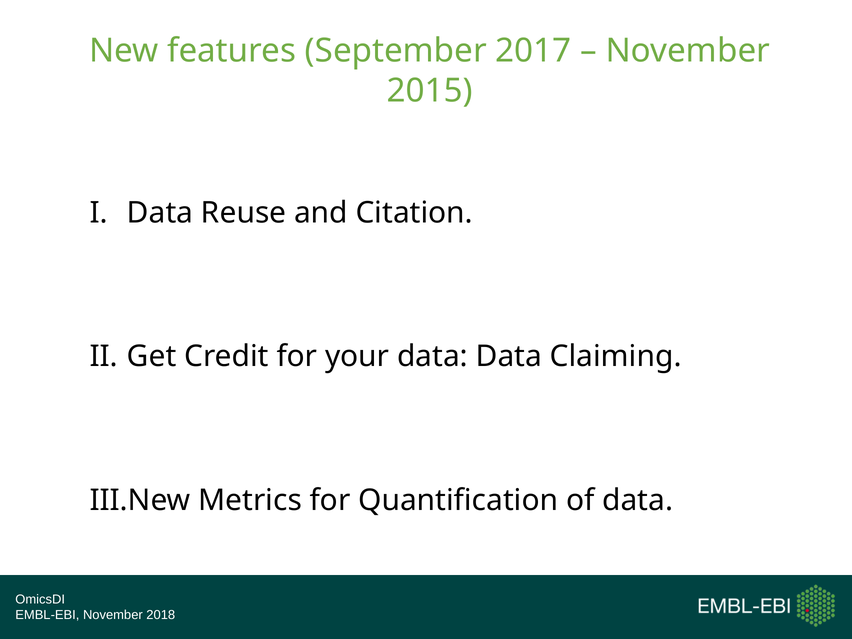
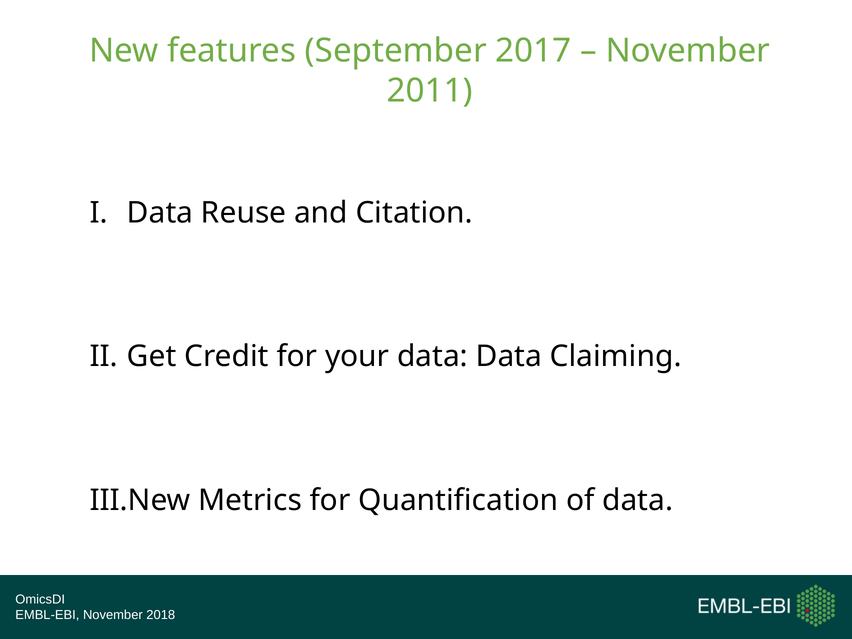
2015: 2015 -> 2011
